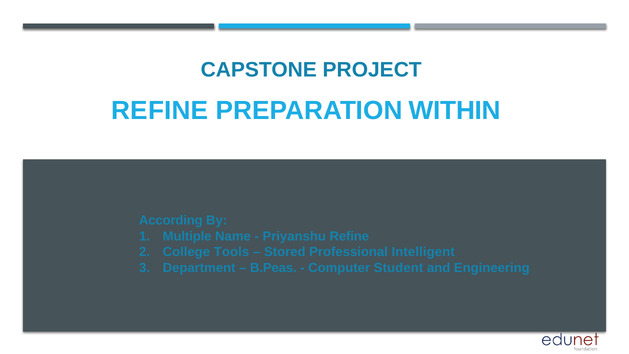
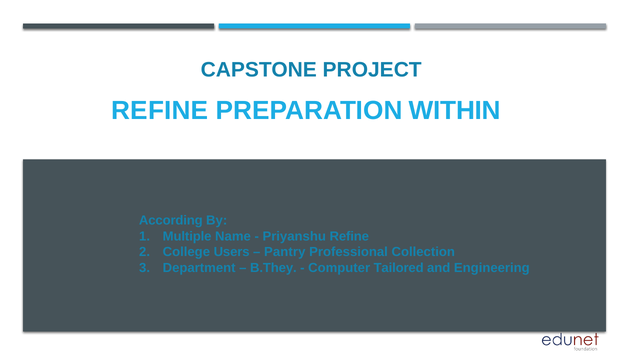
Tools: Tools -> Users
Stored: Stored -> Pantry
Intelligent: Intelligent -> Collection
B.Peas: B.Peas -> B.They
Student: Student -> Tailored
